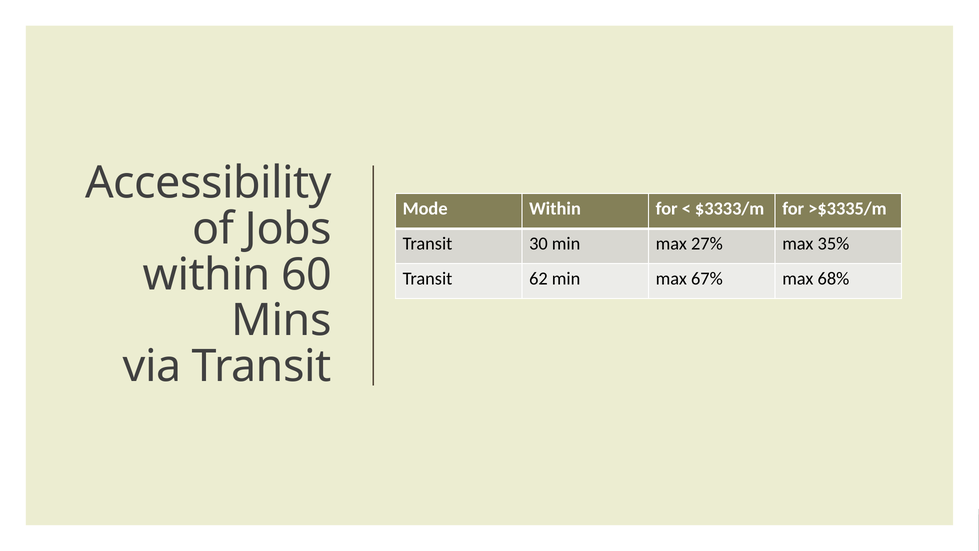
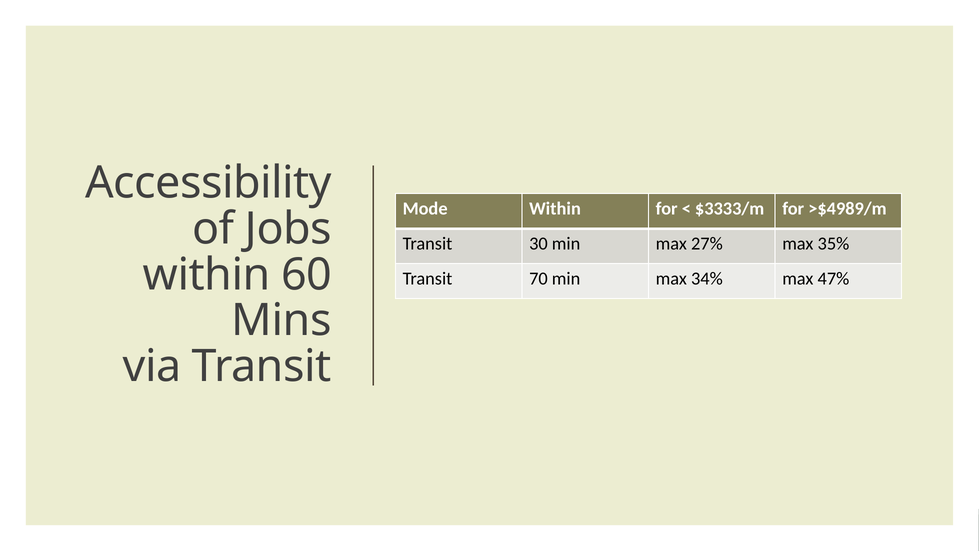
>$3335/m: >$3335/m -> >$4989/m
62: 62 -> 70
67%: 67% -> 34%
68%: 68% -> 47%
